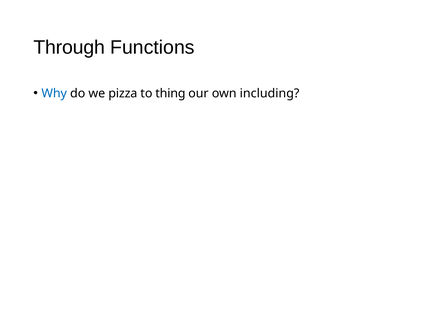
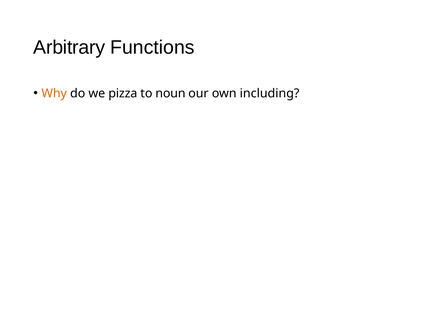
Through: Through -> Arbitrary
Why colour: blue -> orange
thing: thing -> noun
